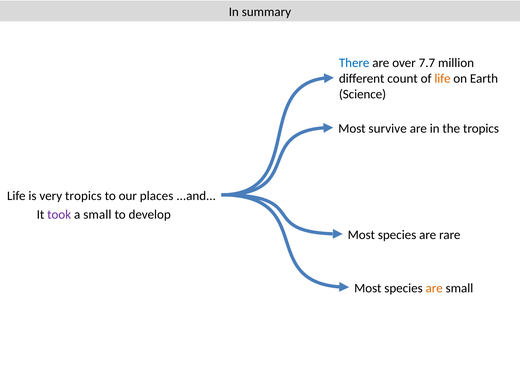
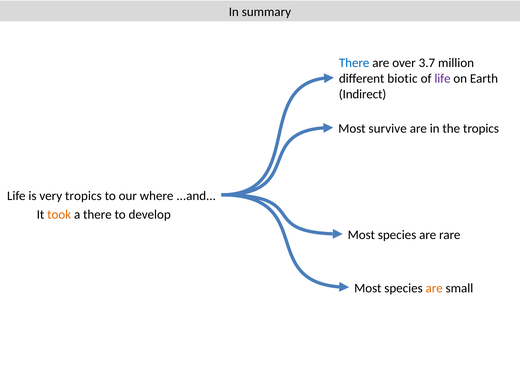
7.7: 7.7 -> 3.7
count: count -> biotic
life at (442, 79) colour: orange -> purple
Science: Science -> Indirect
places: places -> where
took colour: purple -> orange
a small: small -> there
